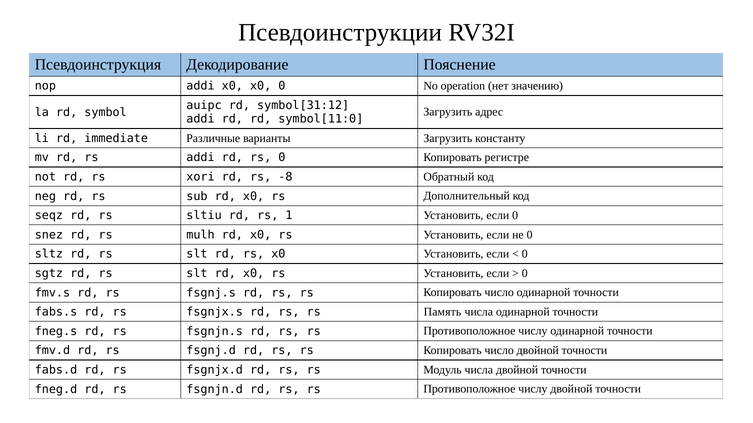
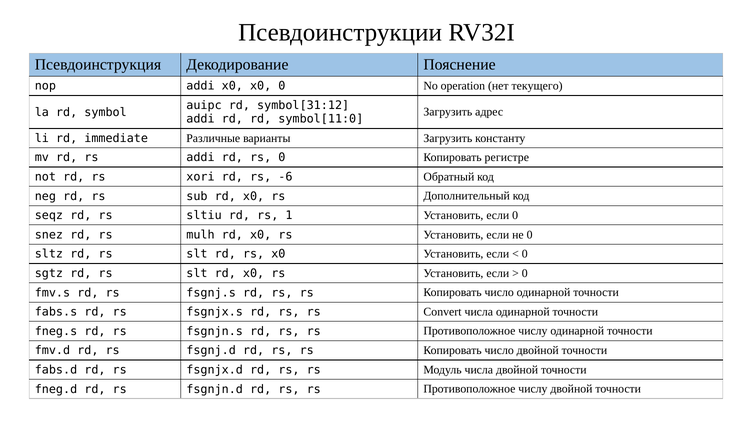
значению: значению -> текущего
-8: -8 -> -6
Память: Память -> Convert
